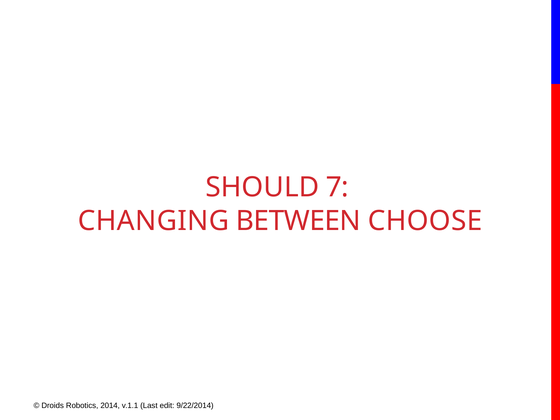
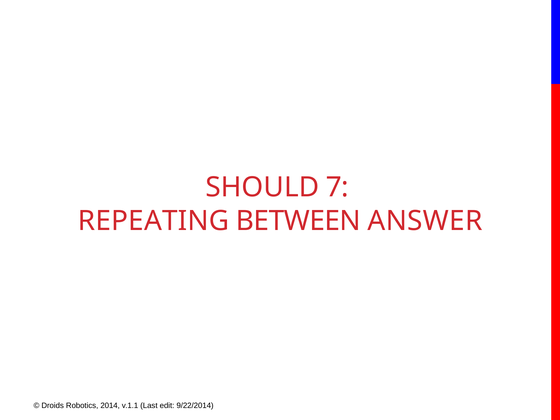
CHANGING: CHANGING -> REPEATING
CHOOSE: CHOOSE -> ANSWER
